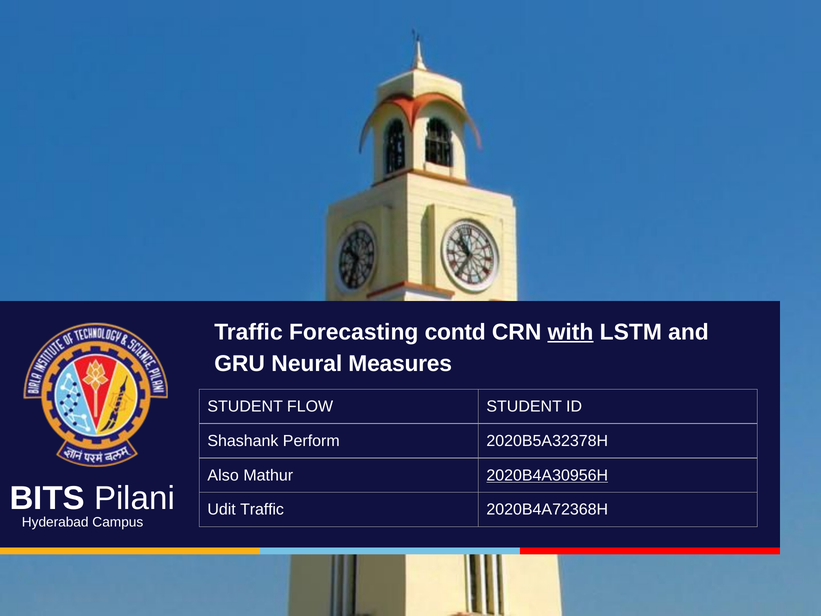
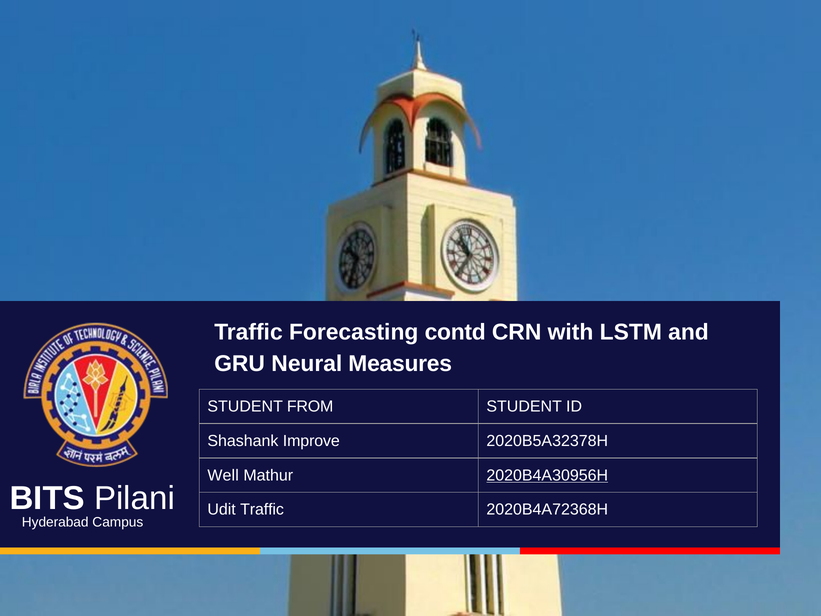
with underline: present -> none
FLOW: FLOW -> FROM
Perform: Perform -> Improve
Also: Also -> Well
